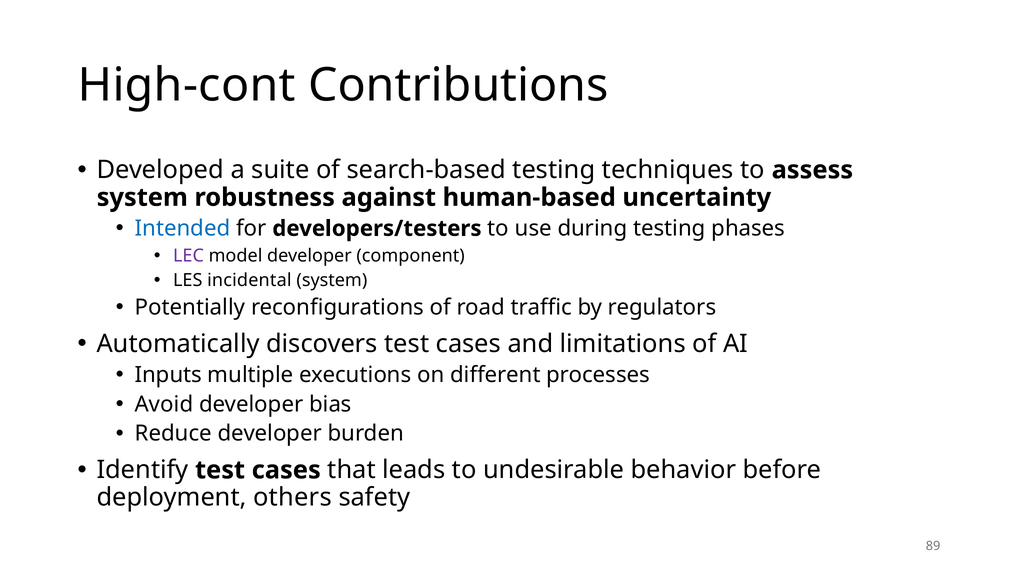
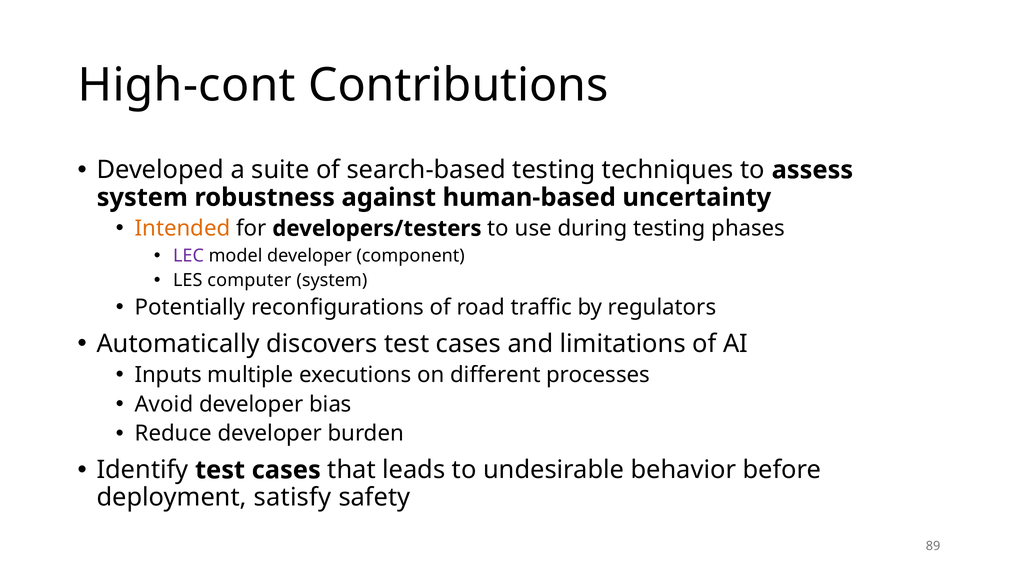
Intended colour: blue -> orange
incidental: incidental -> computer
others: others -> satisfy
